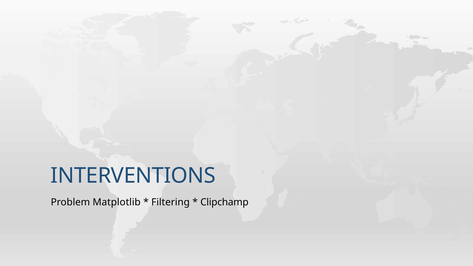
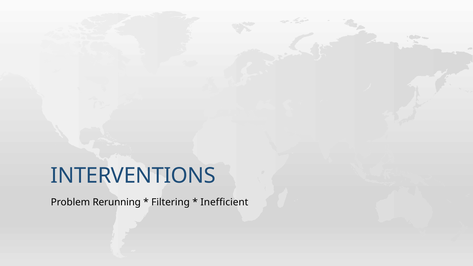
Matplotlib: Matplotlib -> Rerunning
Clipchamp: Clipchamp -> Inefficient
